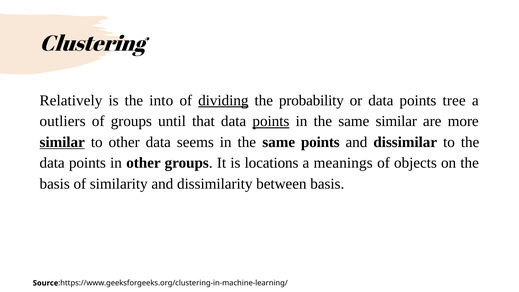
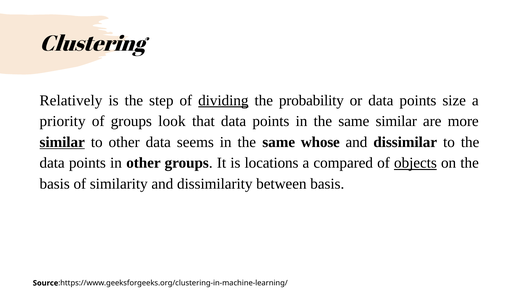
into: into -> step
tree: tree -> size
outliers: outliers -> priority
until: until -> look
points at (271, 121) underline: present -> none
same points: points -> whose
meanings: meanings -> compared
objects underline: none -> present
